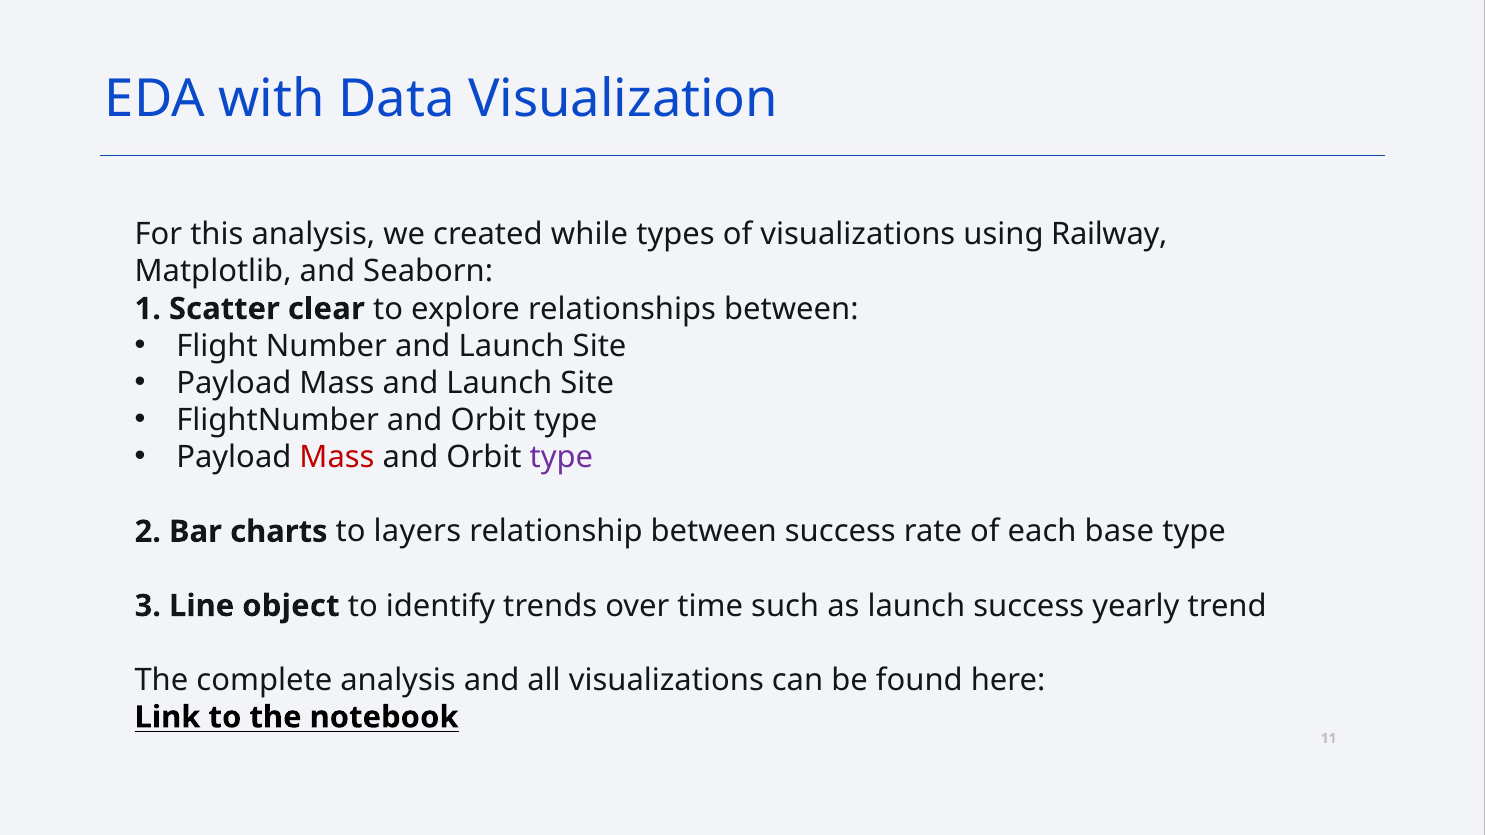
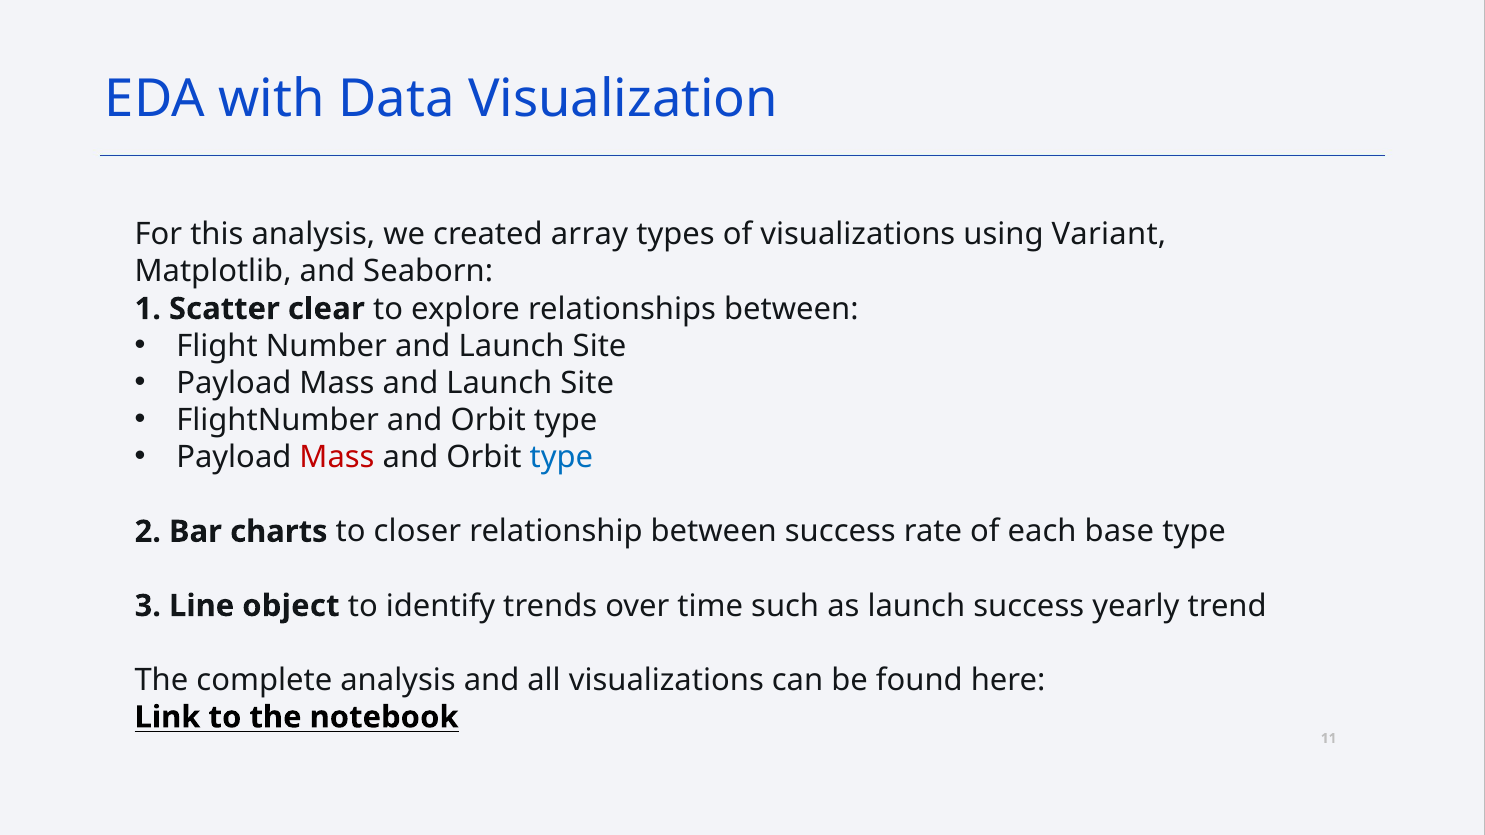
while: while -> array
Railway: Railway -> Variant
type at (561, 458) colour: purple -> blue
layers: layers -> closer
